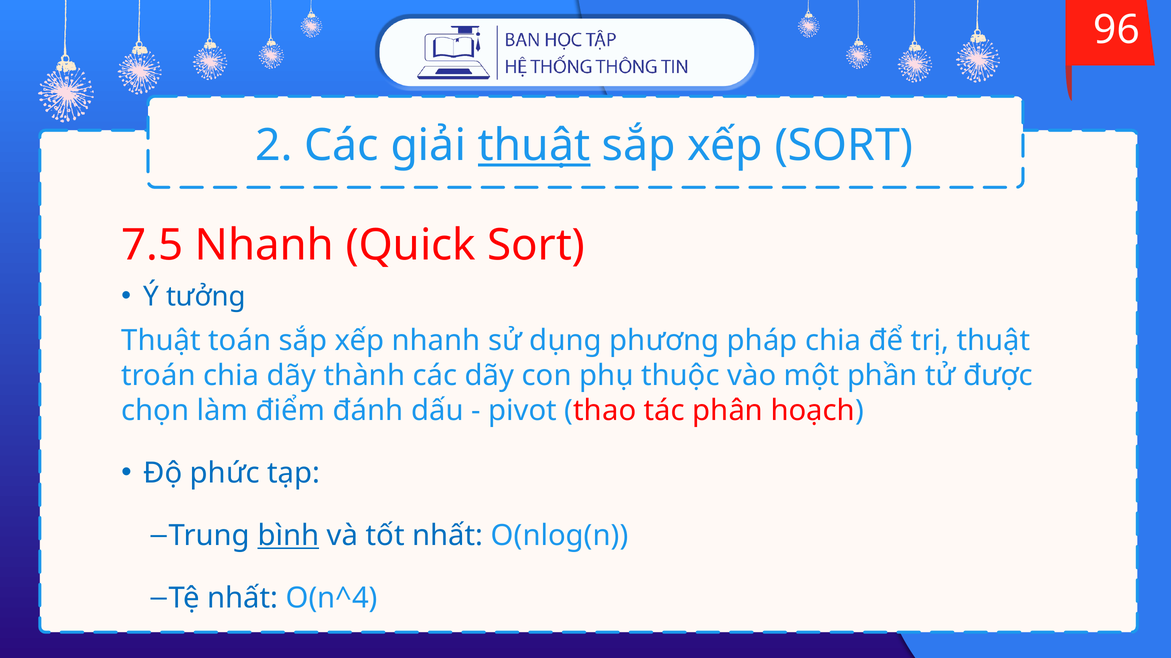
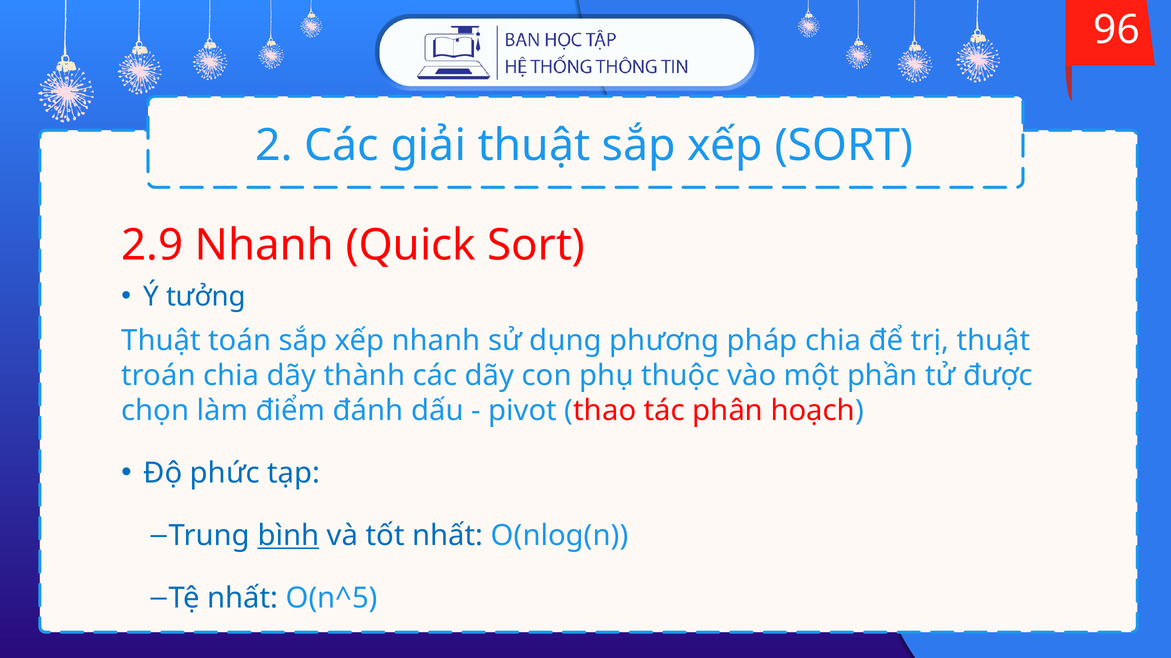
thuật at (534, 146) underline: present -> none
7.5: 7.5 -> 2.9
O(n^4: O(n^4 -> O(n^5
